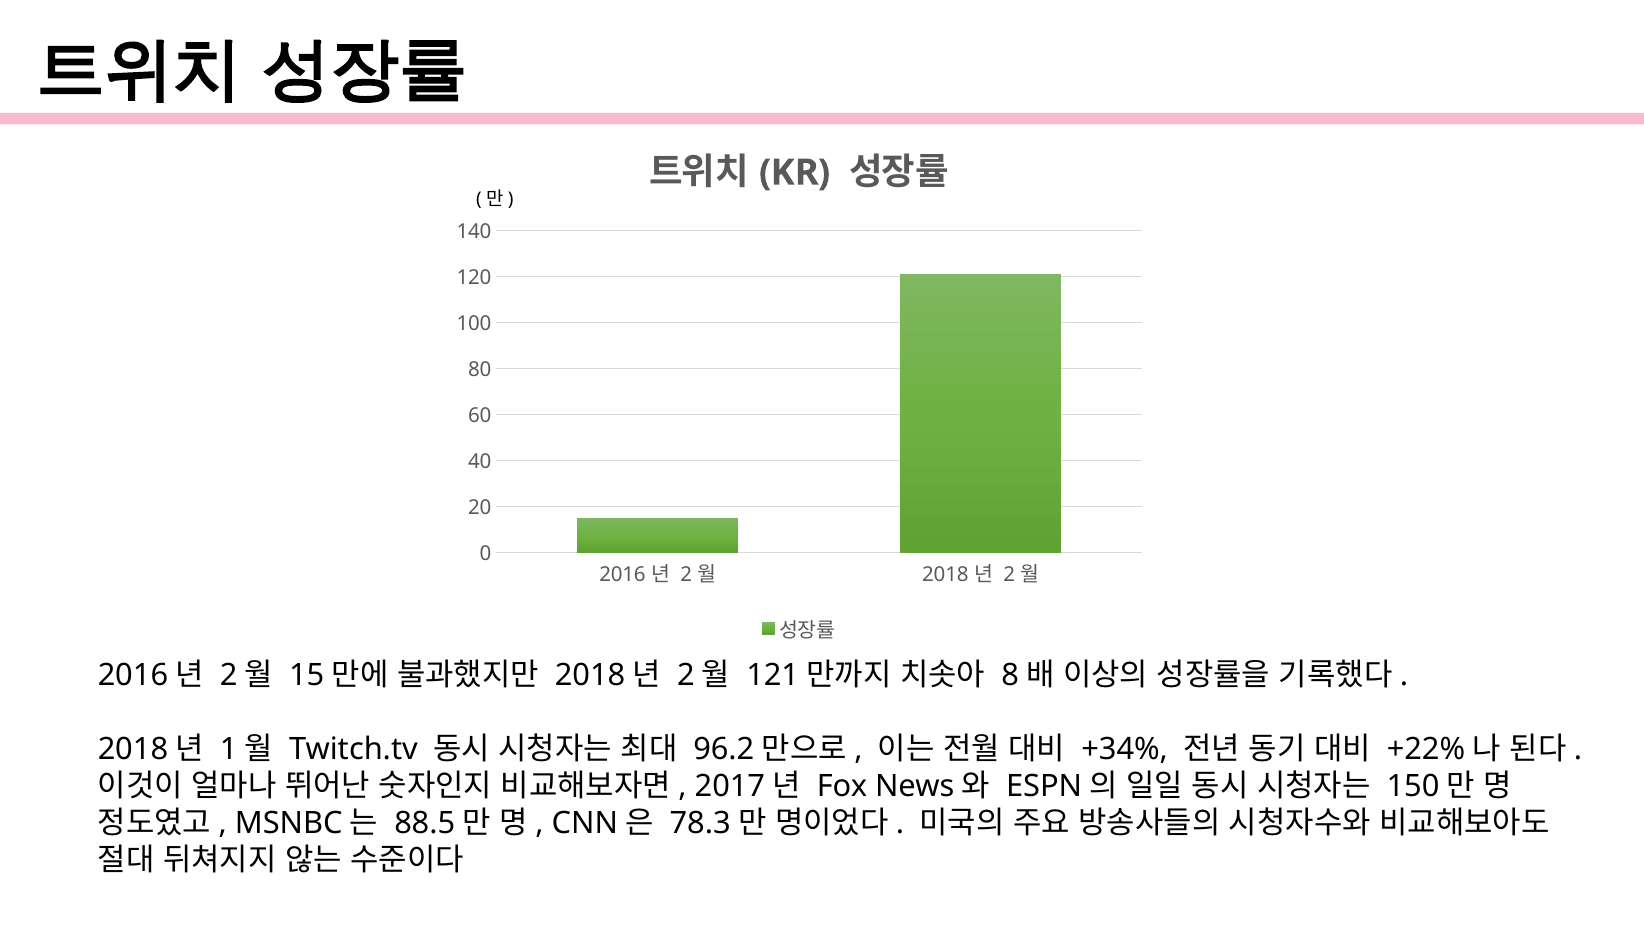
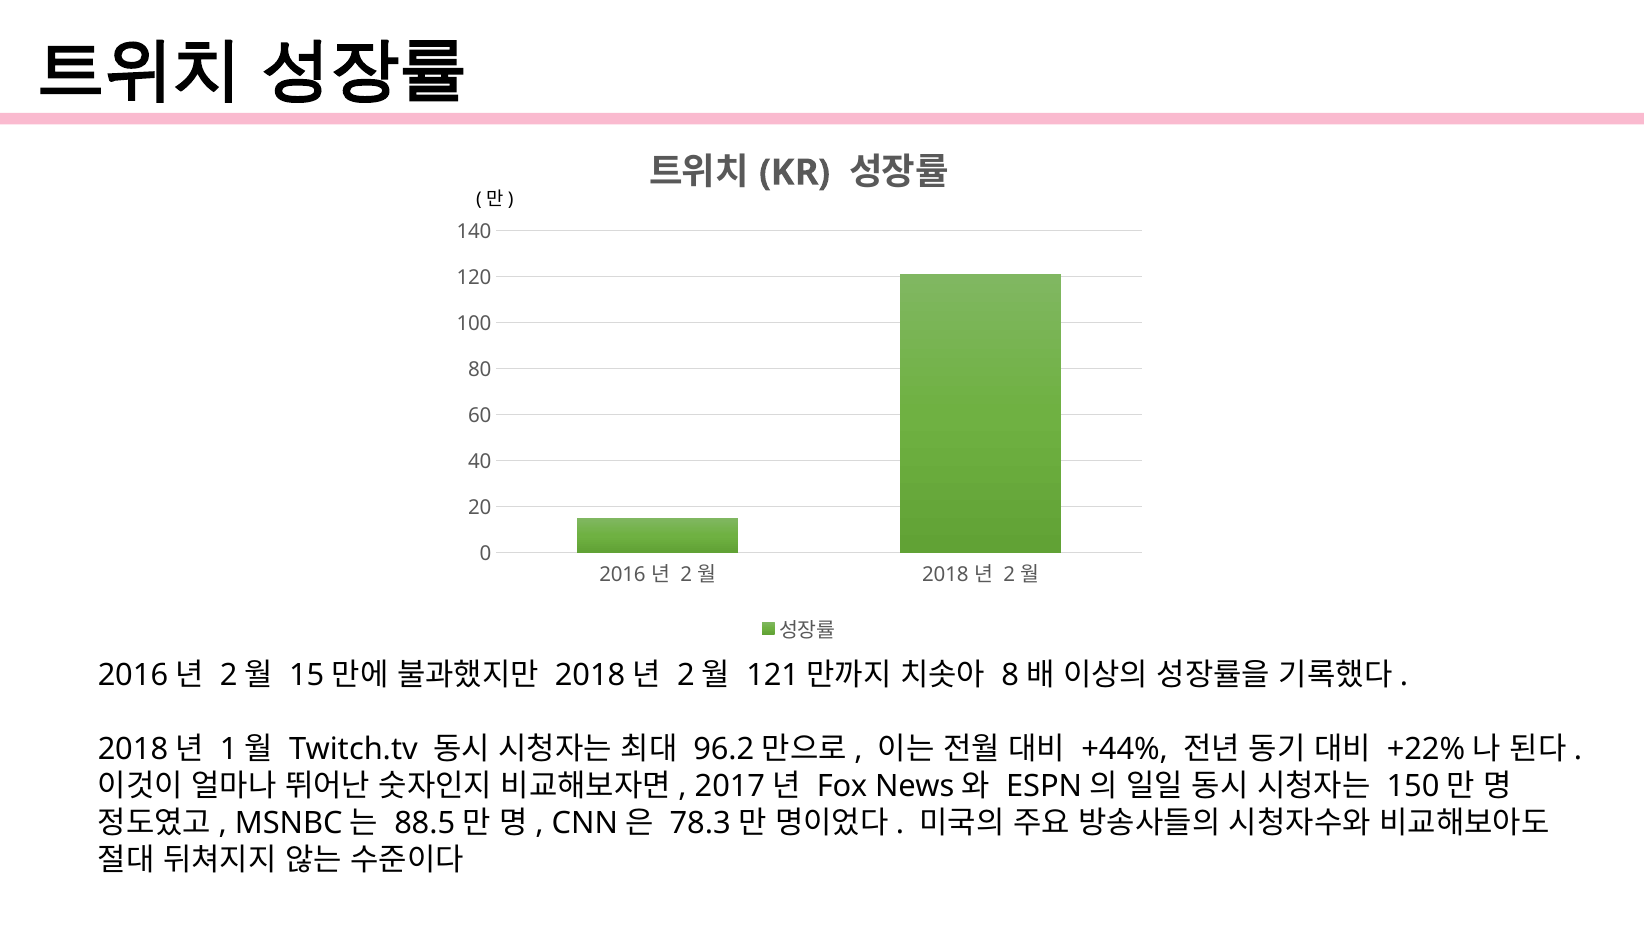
+34%: +34% -> +44%
